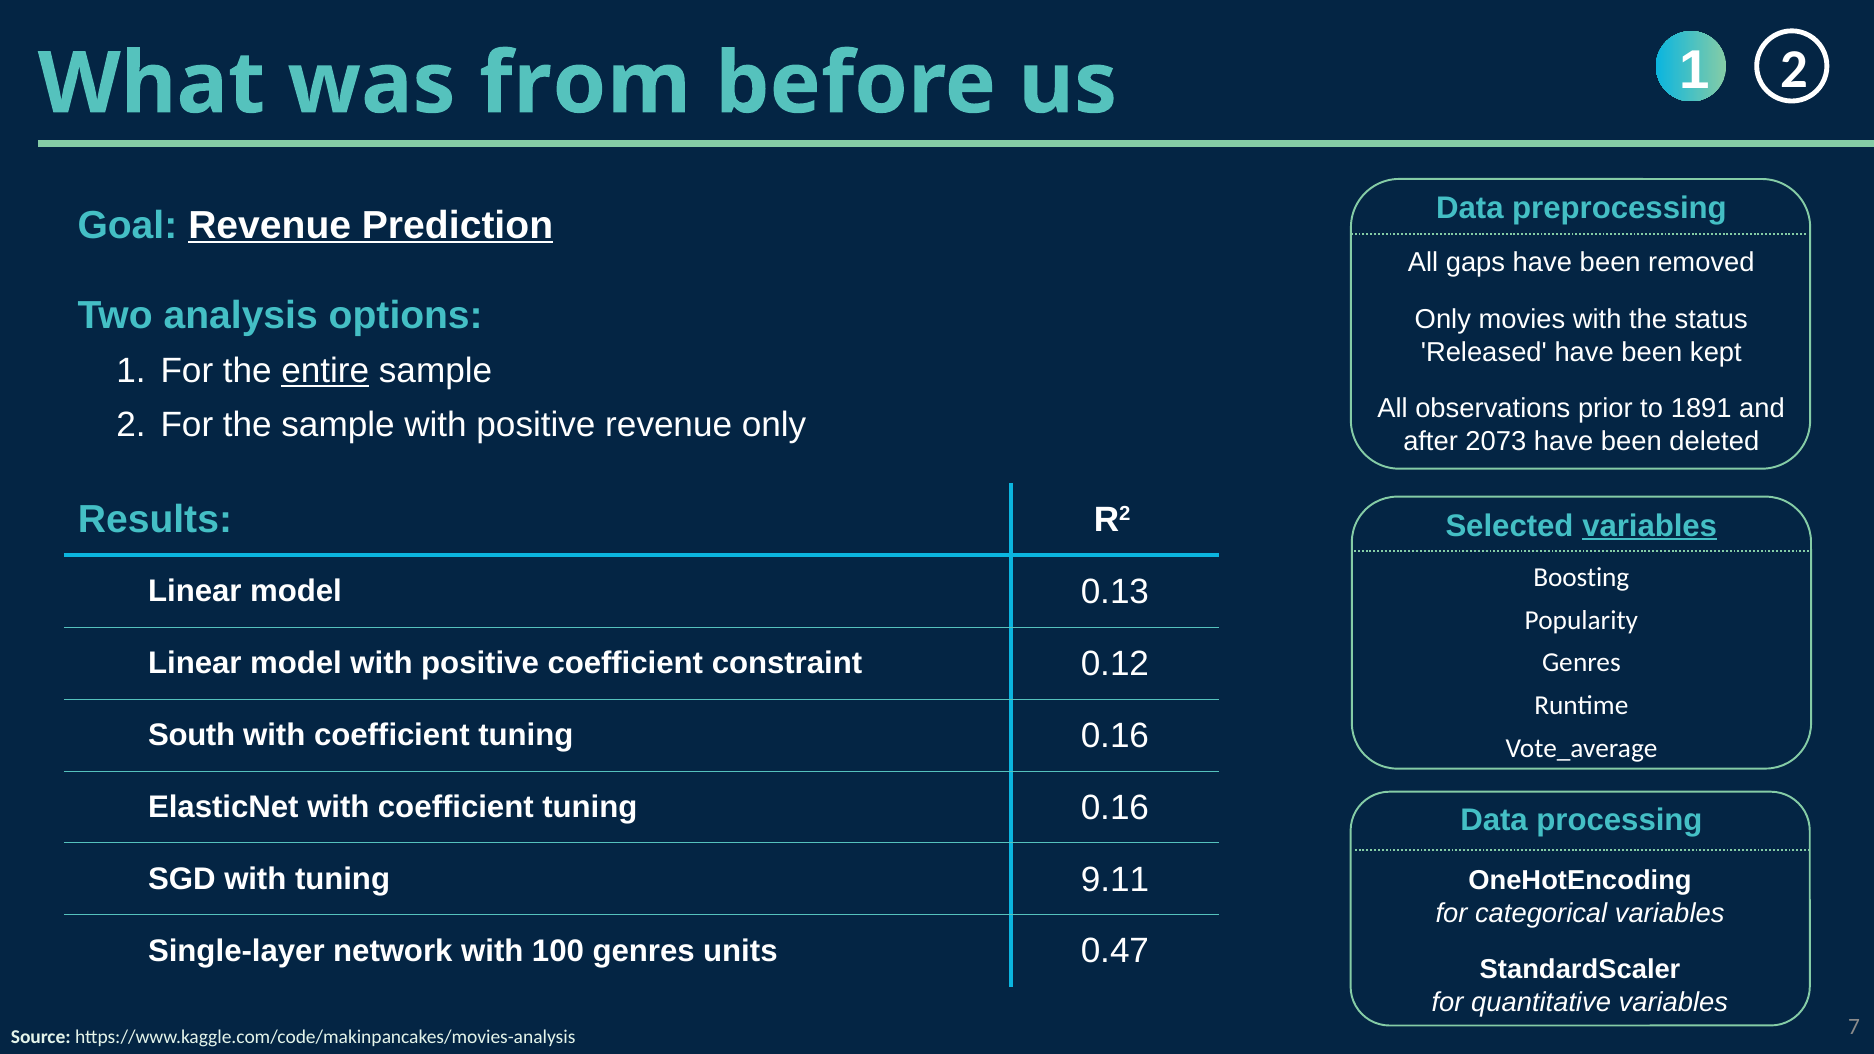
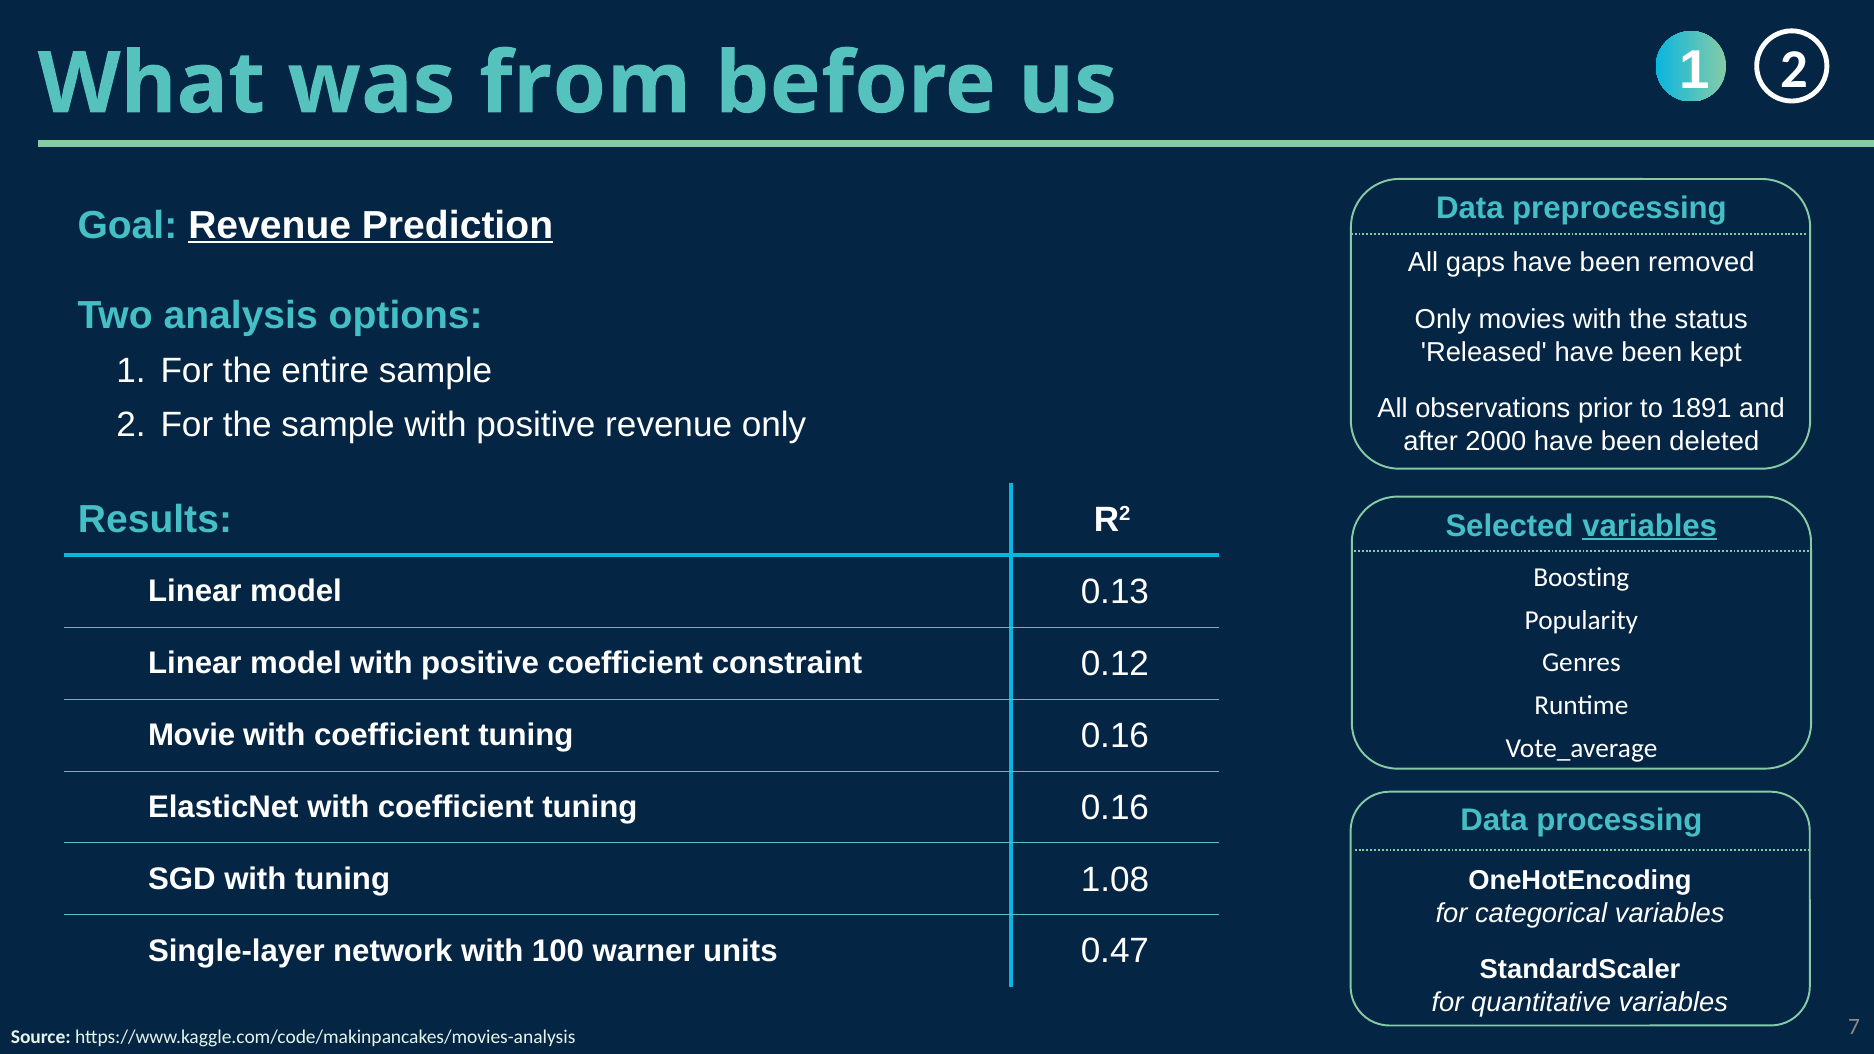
entire underline: present -> none
2073: 2073 -> 2000
South: South -> Movie
9.11: 9.11 -> 1.08
100 genres: genres -> warner
